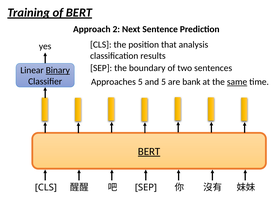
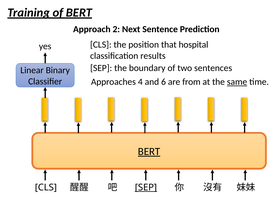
analysis: analysis -> hospital
Binary underline: present -> none
Approaches 5: 5 -> 4
and 5: 5 -> 6
bank: bank -> from
SEP at (146, 188) underline: none -> present
